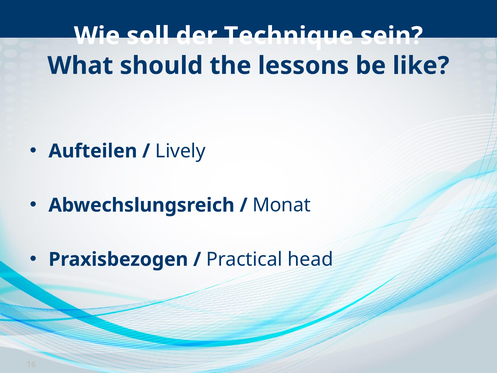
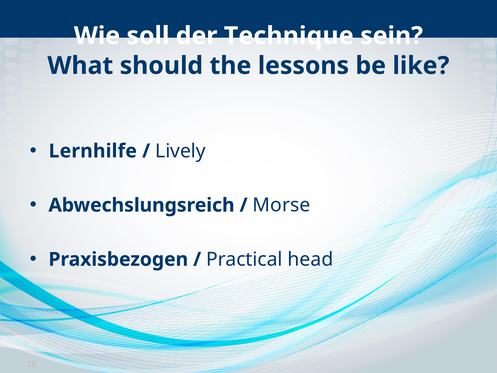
Aufteilen: Aufteilen -> Lernhilfe
Monat: Monat -> Morse
